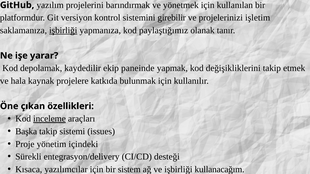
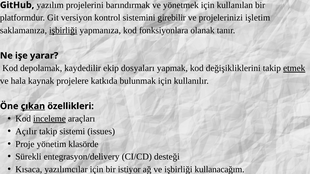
paylaştığımız: paylaştığımız -> fonksiyonlara
paneinde: paneinde -> dosyaları
etmek underline: none -> present
çıkan underline: none -> present
Başka: Başka -> Açılır
içindeki: içindeki -> klasörde
sistem: sistem -> istiyor
